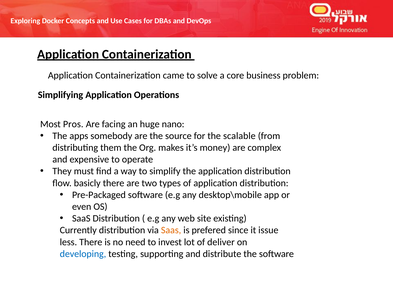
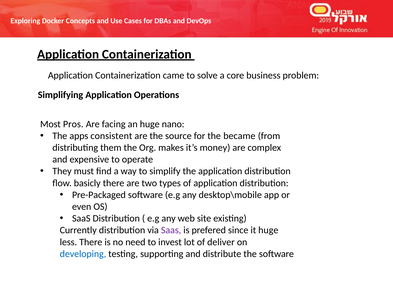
somebody: somebody -> consistent
scalable: scalable -> became
Saas at (171, 230) colour: orange -> purple
it issue: issue -> huge
